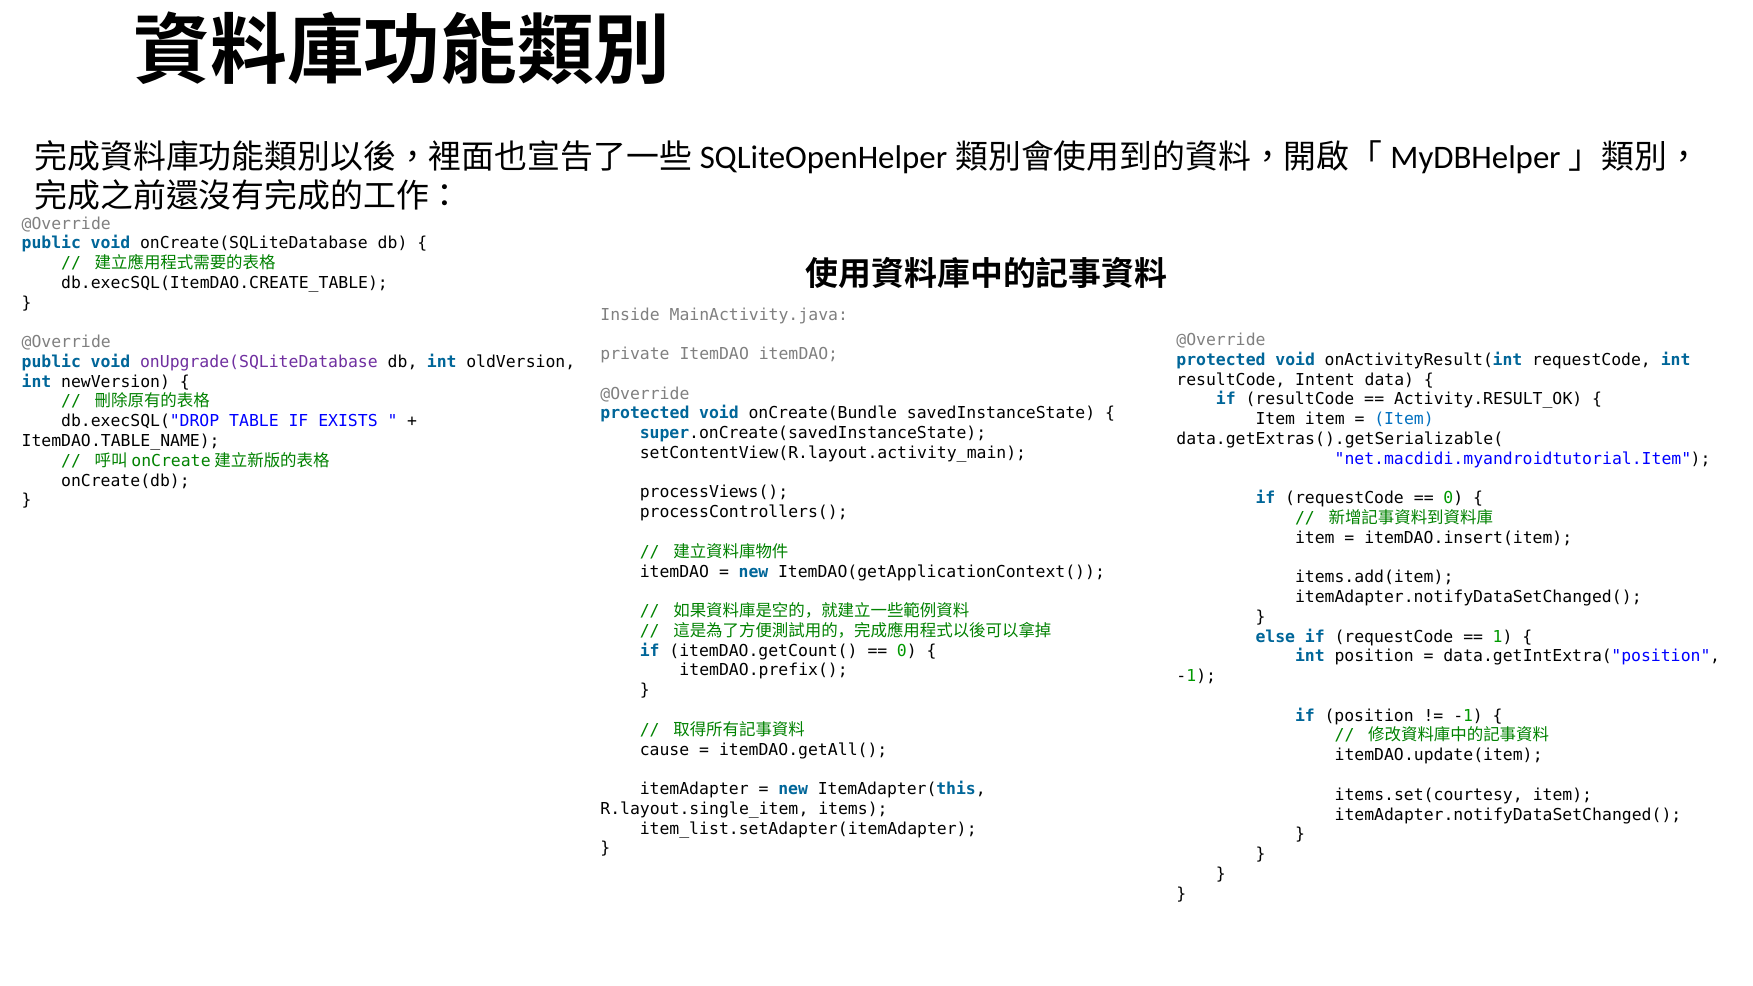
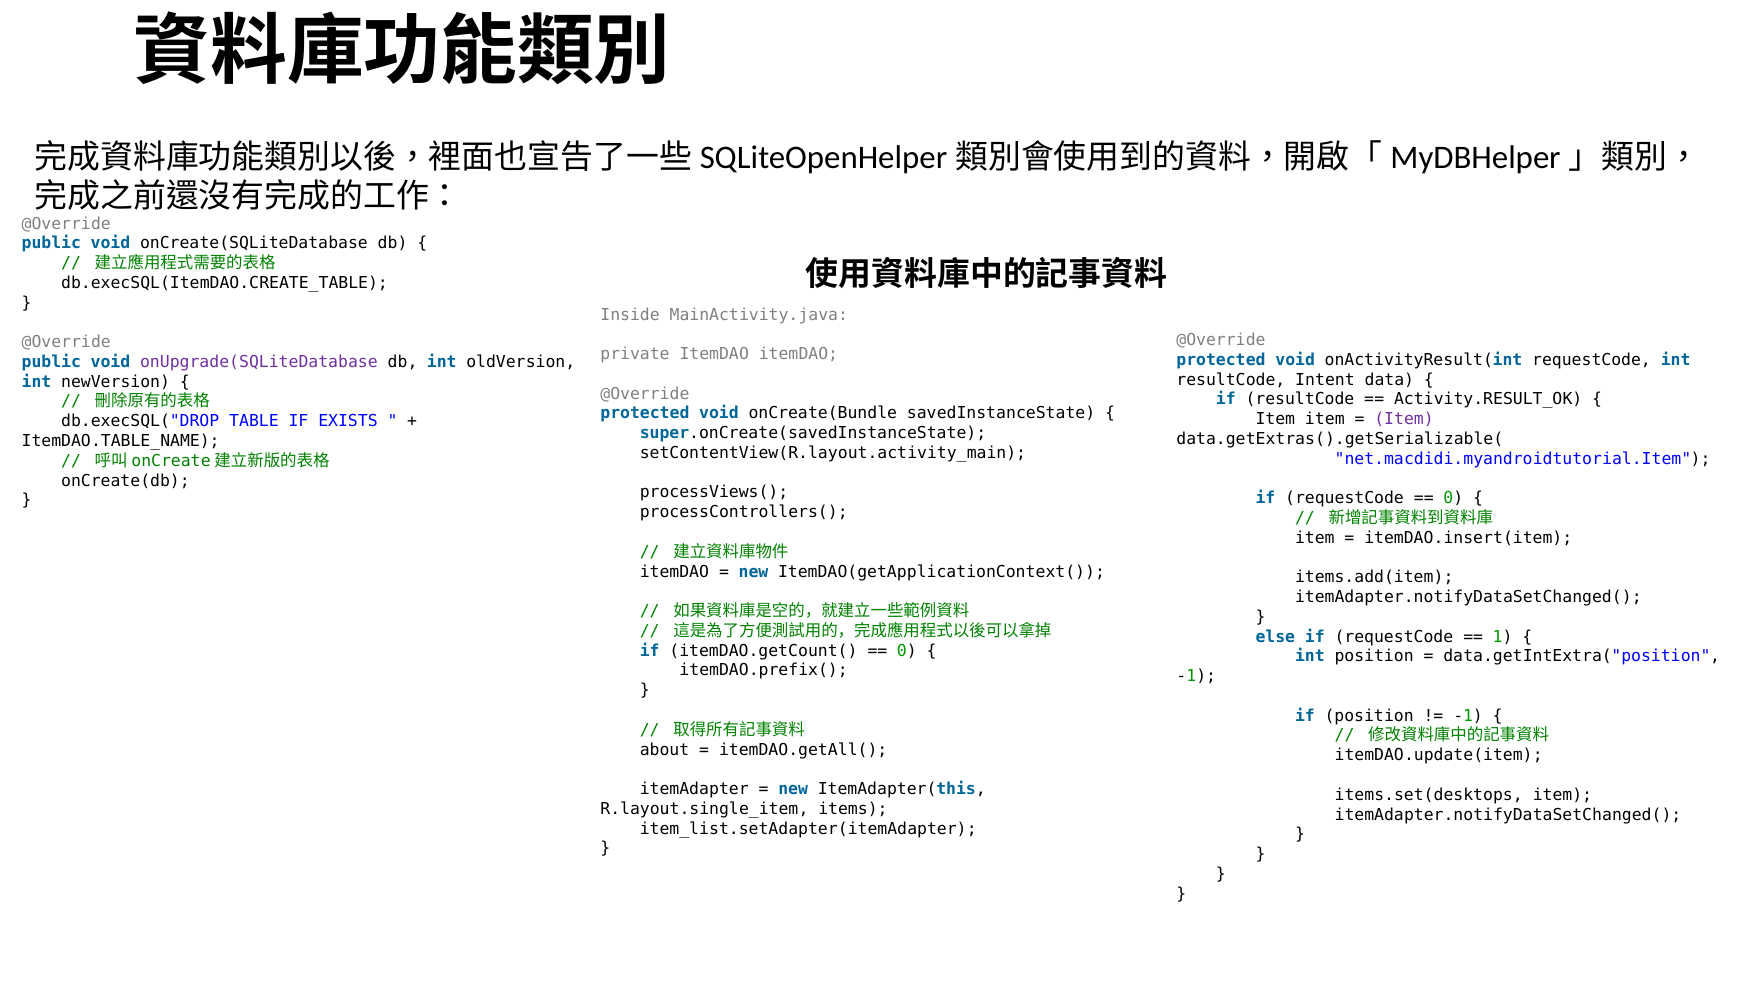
Item at (1404, 419) colour: blue -> purple
cause: cause -> about
items.set(courtesy: items.set(courtesy -> items.set(desktops
